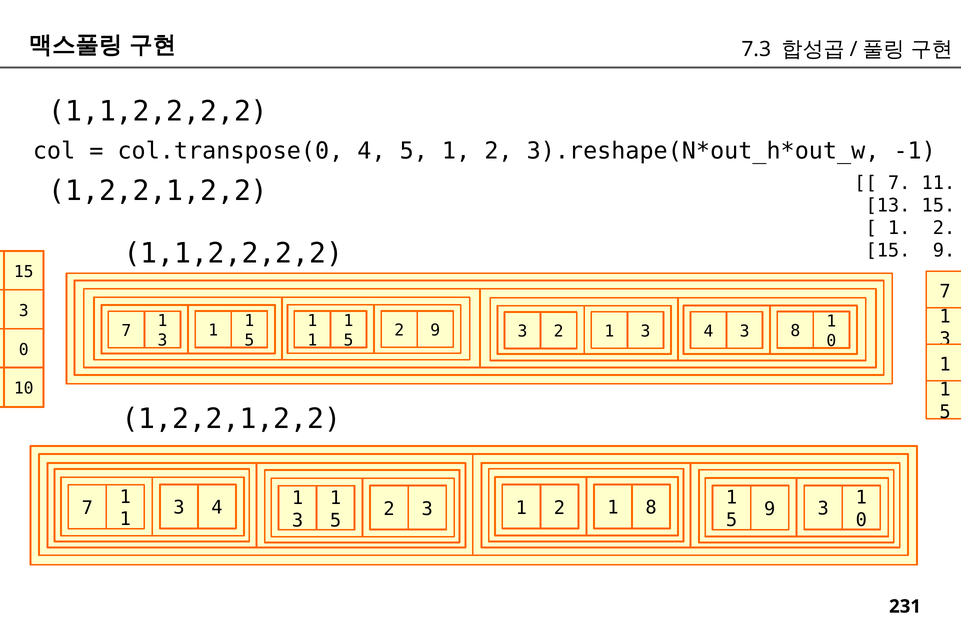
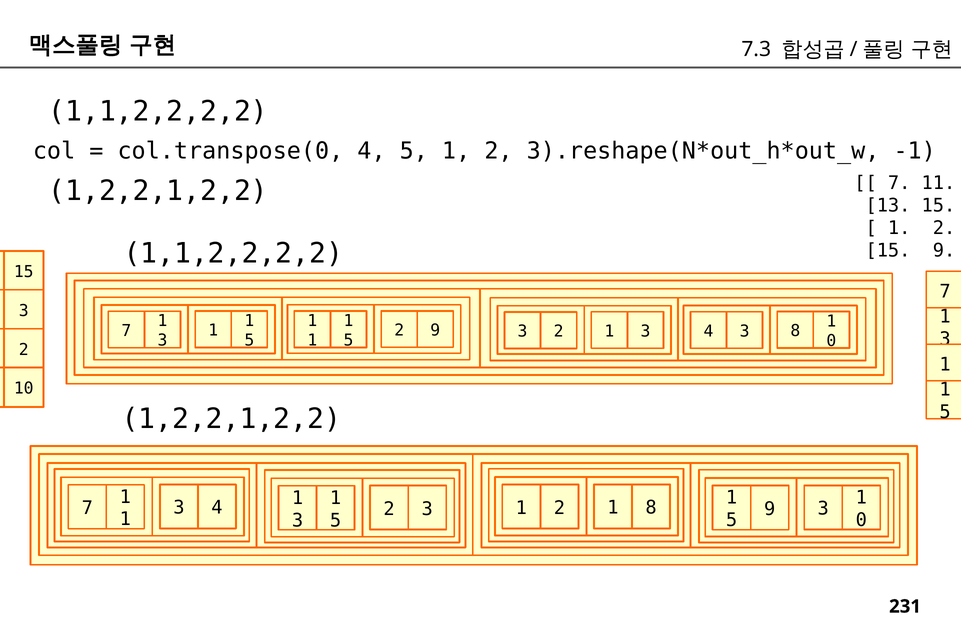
0 at (24, 349): 0 -> 2
